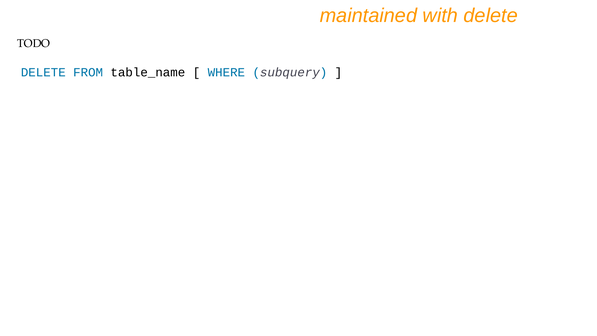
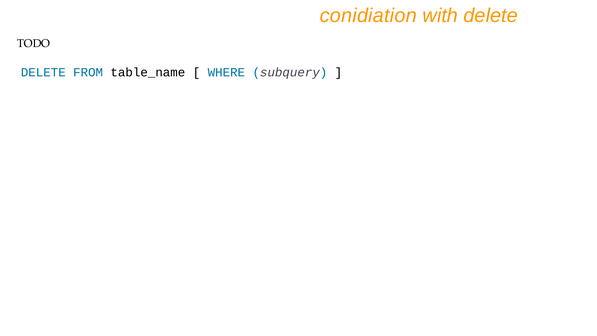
maintained: maintained -> conidiation
